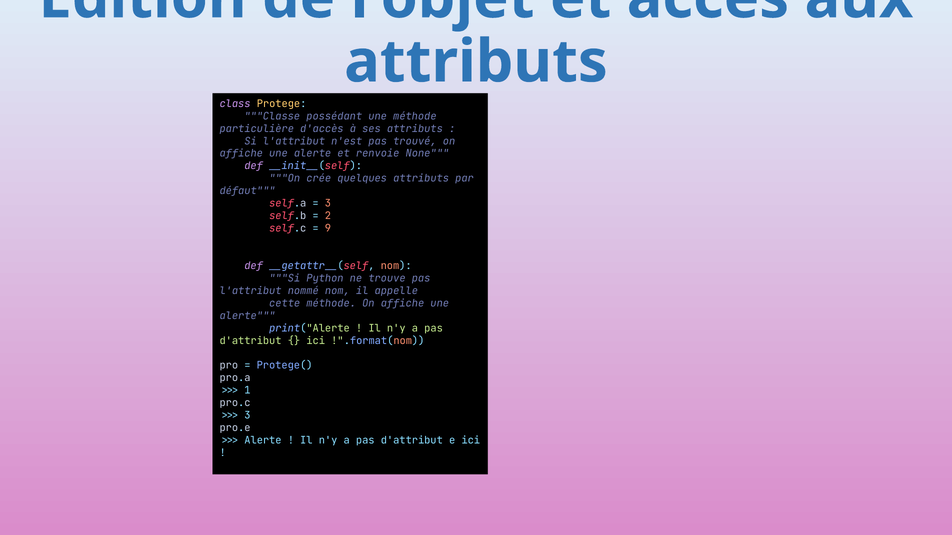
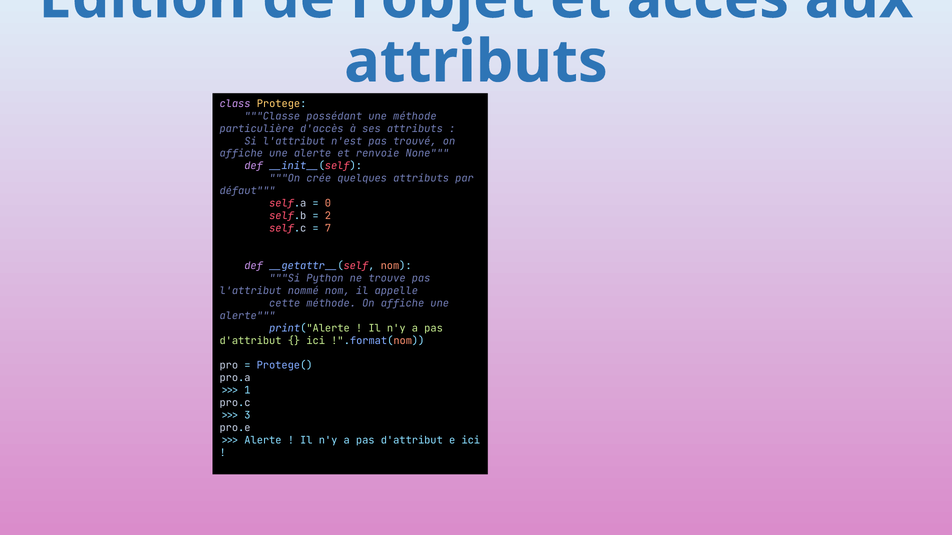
3 at (328, 204): 3 -> 0
9: 9 -> 7
